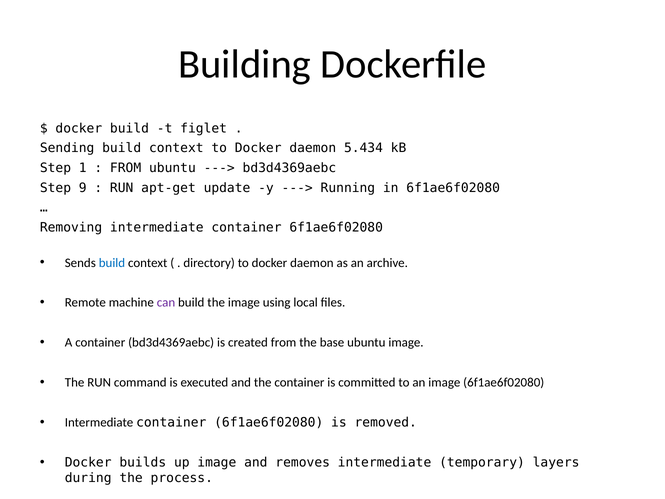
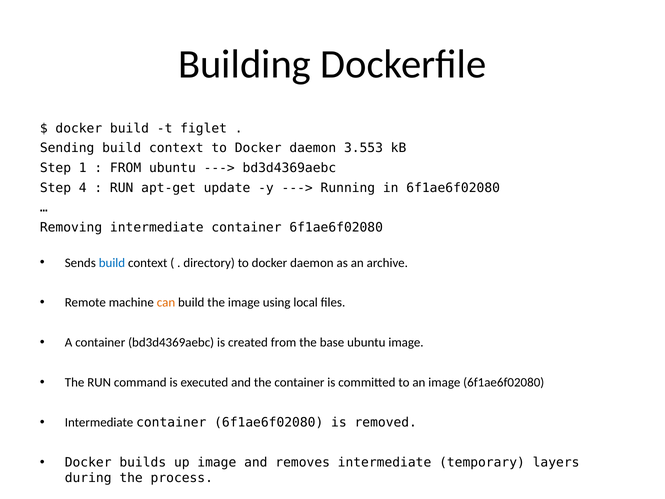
5.434: 5.434 -> 3.553
9: 9 -> 4
can colour: purple -> orange
